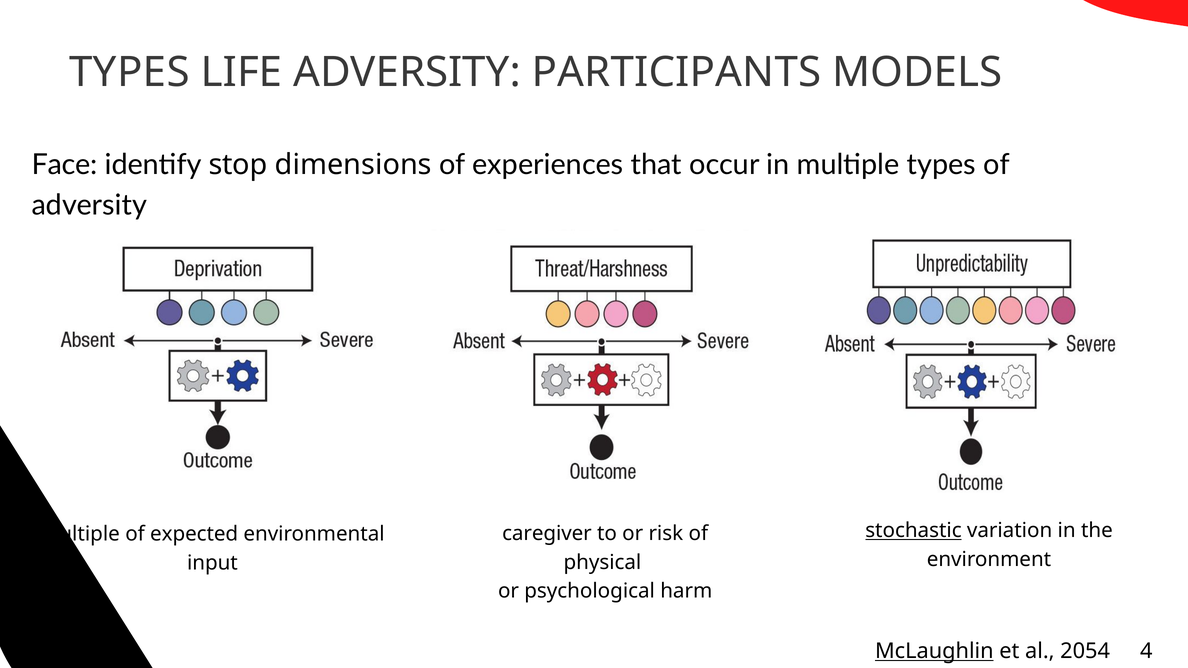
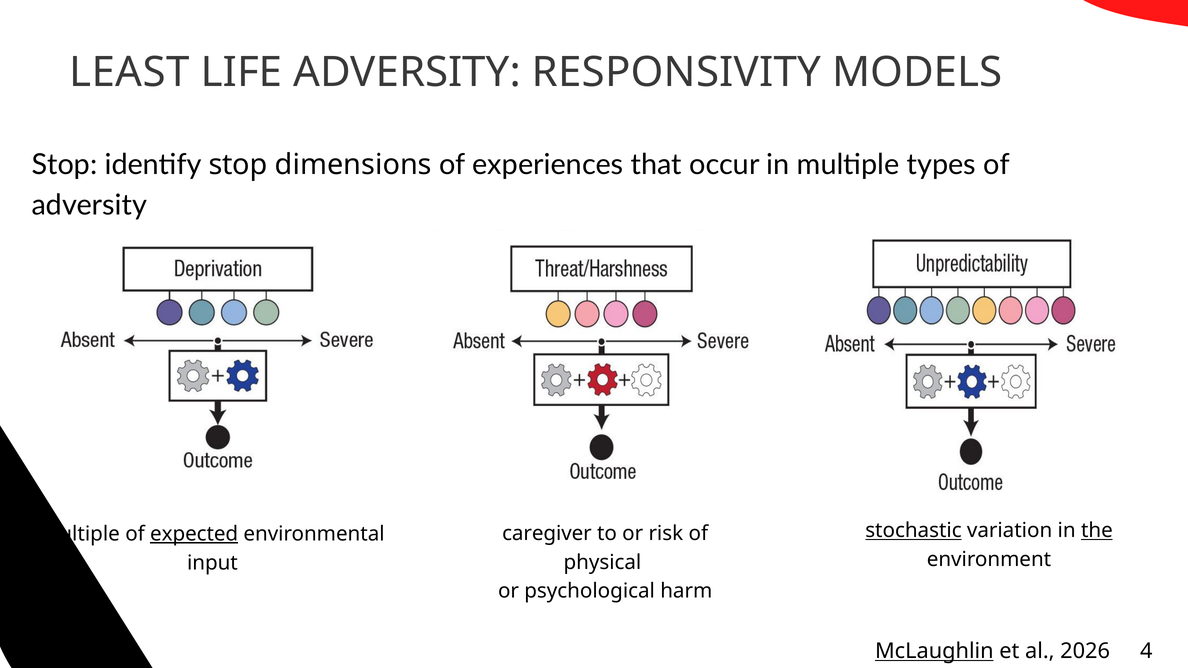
TYPES at (129, 73): TYPES -> LEAST
PARTICIPANTS: PARTICIPANTS -> RESPONSIVITY
Face at (65, 165): Face -> Stop
the underline: none -> present
expected underline: none -> present
2054: 2054 -> 2026
